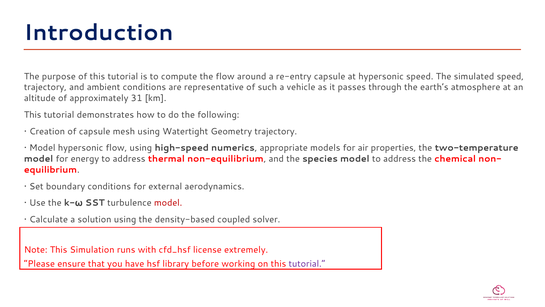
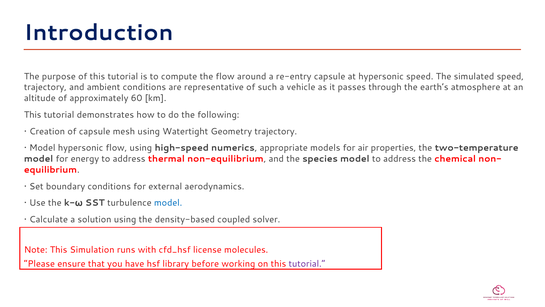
31: 31 -> 60
model at (168, 203) colour: red -> blue
extremely: extremely -> molecules
